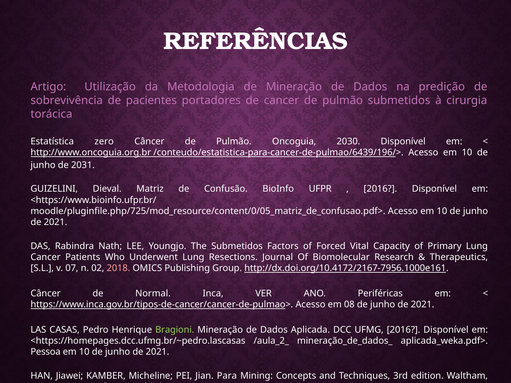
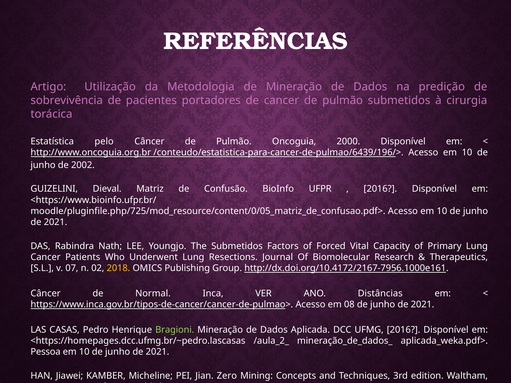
zero: zero -> pelo
2030: 2030 -> 2000
2031: 2031 -> 2002
2018 colour: pink -> yellow
Periféricas: Periféricas -> Distâncias
Para: Para -> Zero
